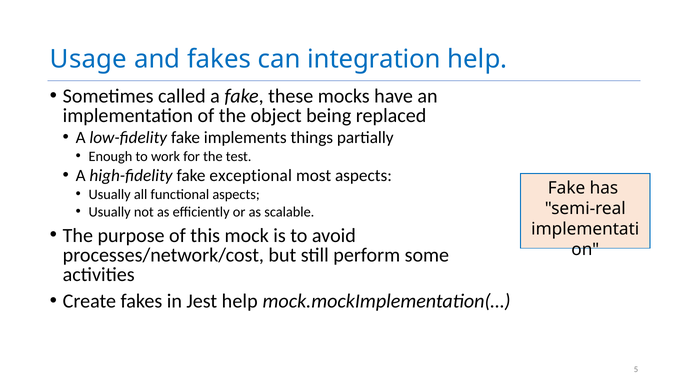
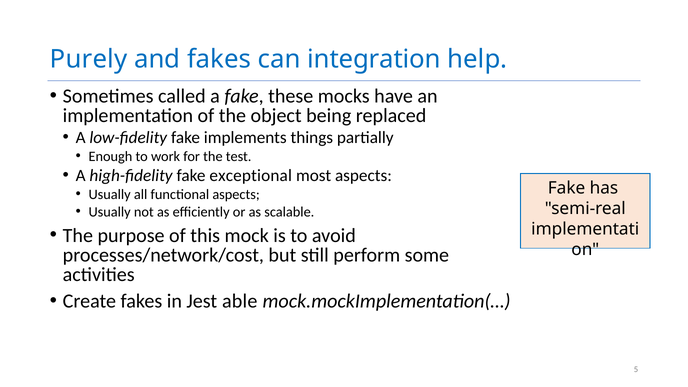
Usage: Usage -> Purely
Jest help: help -> able
